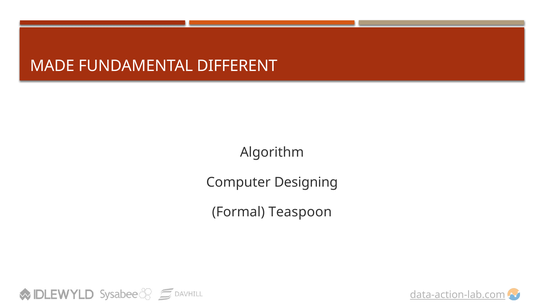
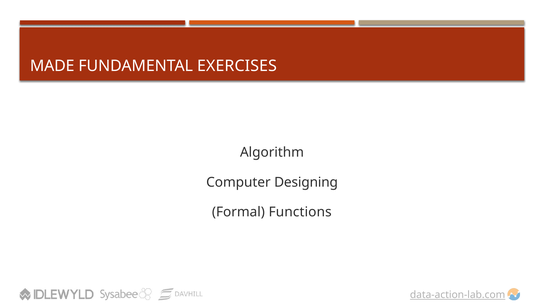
DIFFERENT: DIFFERENT -> EXERCISES
Teaspoon: Teaspoon -> Functions
